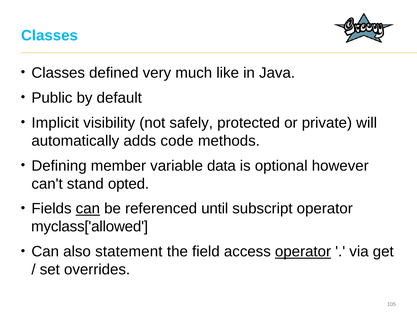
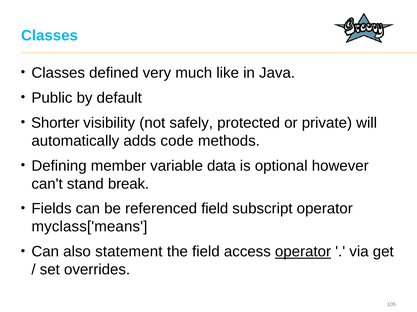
Implicit: Implicit -> Shorter
opted: opted -> break
can at (88, 209) underline: present -> none
referenced until: until -> field
myclass['allowed: myclass['allowed -> myclass['means
